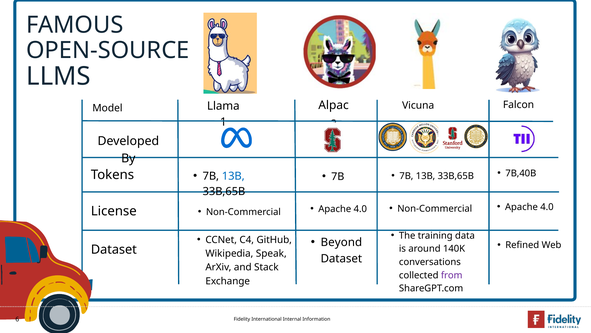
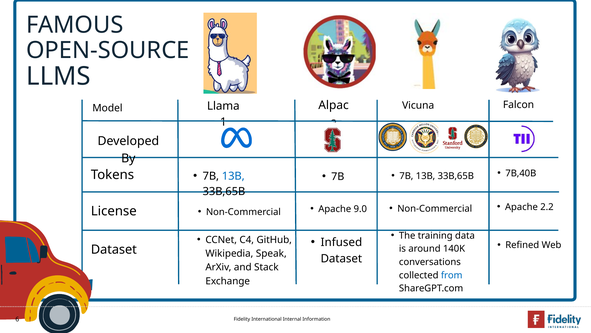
4.0 at (547, 207): 4.0 -> 2.2
4.0 at (360, 209): 4.0 -> 9.0
Beyond: Beyond -> Infused
from colour: purple -> blue
